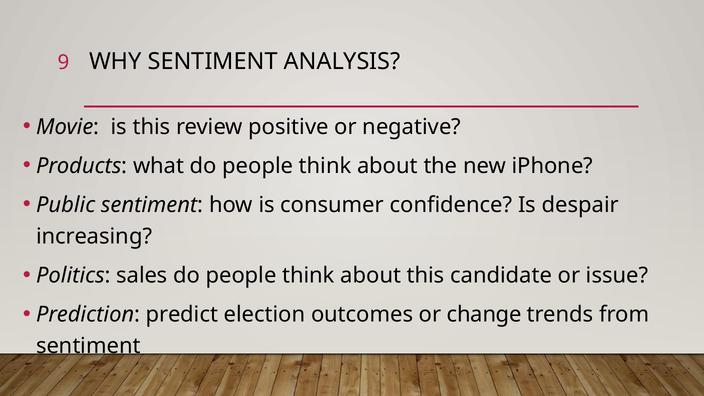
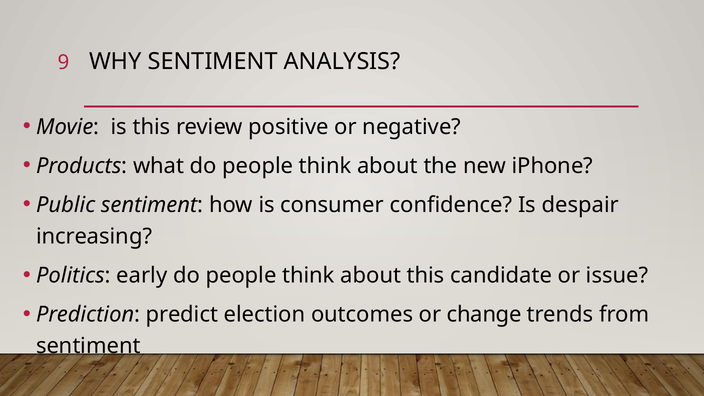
sales: sales -> early
